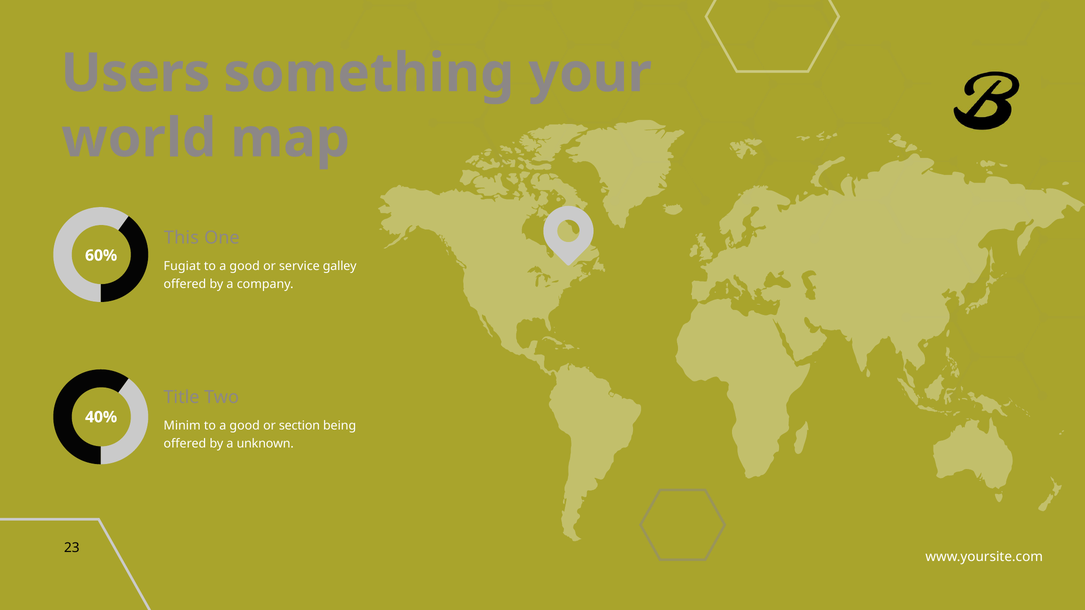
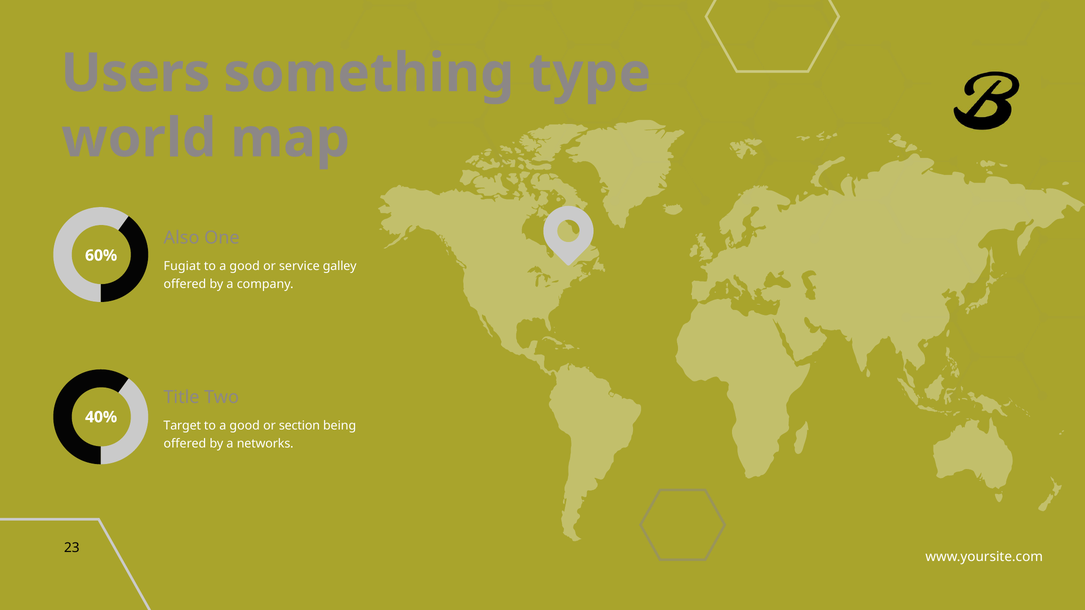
your: your -> type
This: This -> Also
Minim: Minim -> Target
unknown: unknown -> networks
